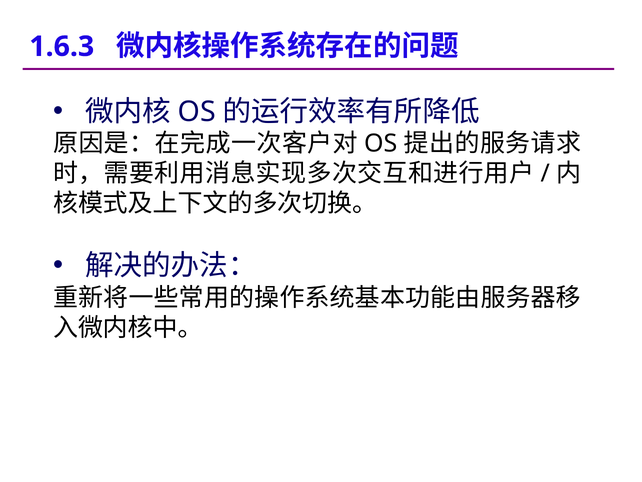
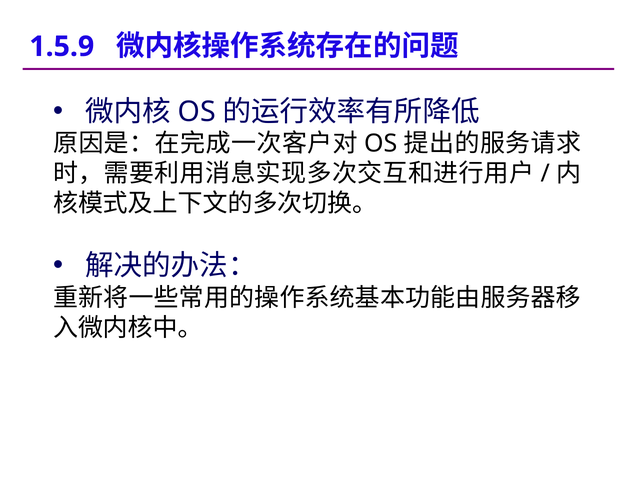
1.6.3: 1.6.3 -> 1.5.9
